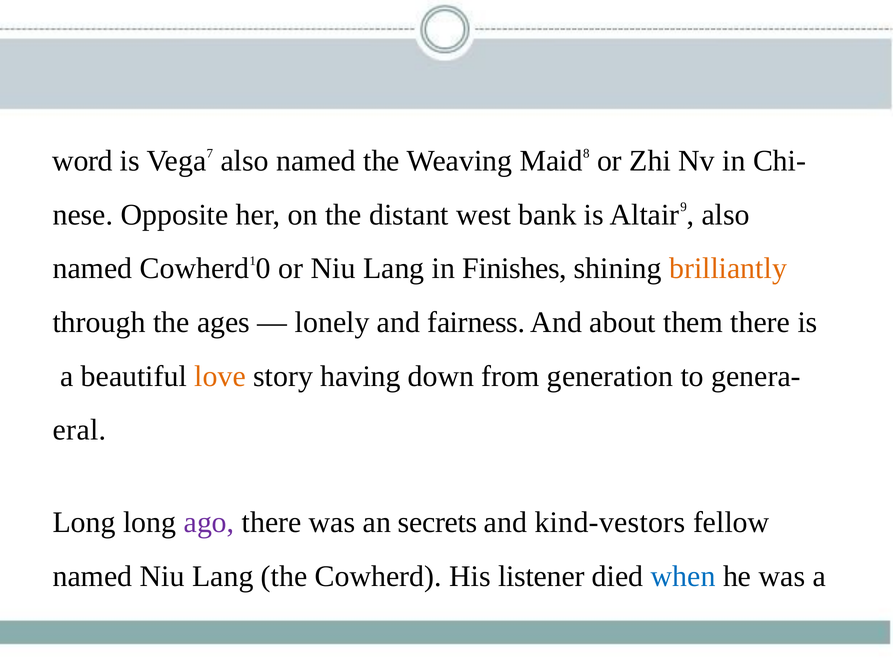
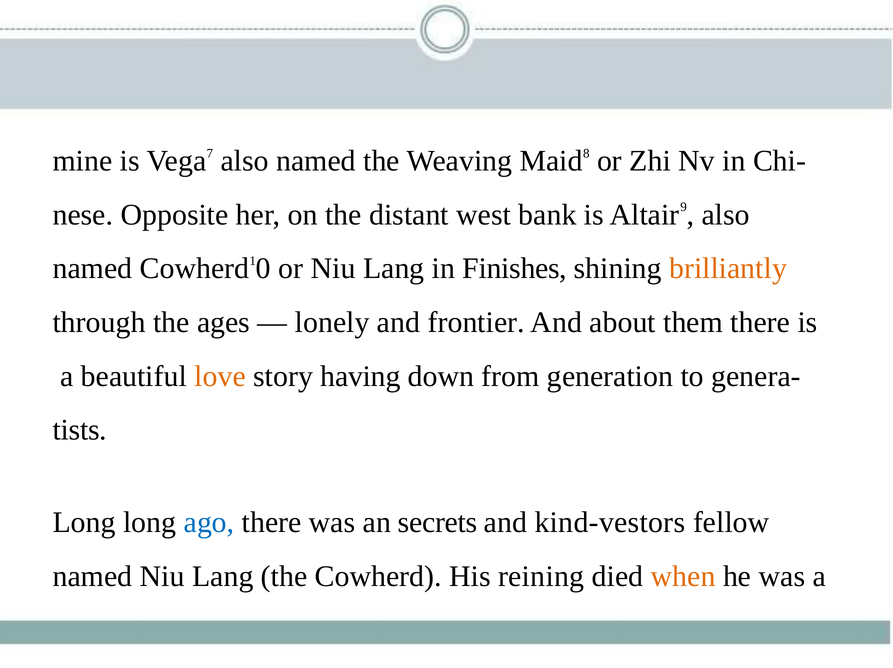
word: word -> mine
fairness: fairness -> frontier
eral: eral -> tists
ago colour: purple -> blue
listener: listener -> reining
when colour: blue -> orange
